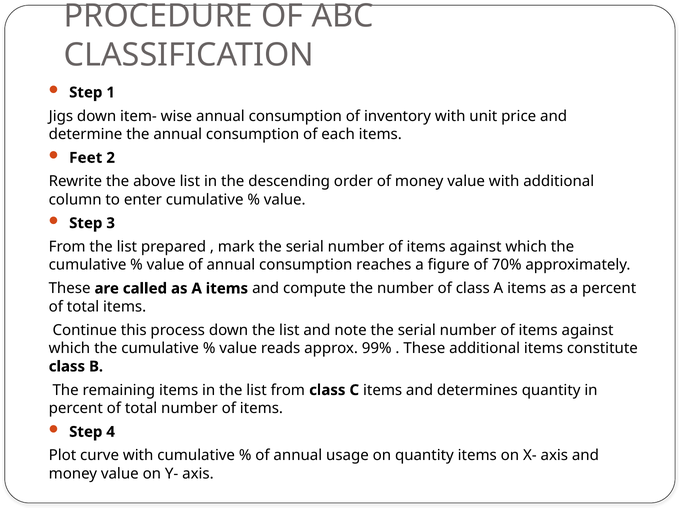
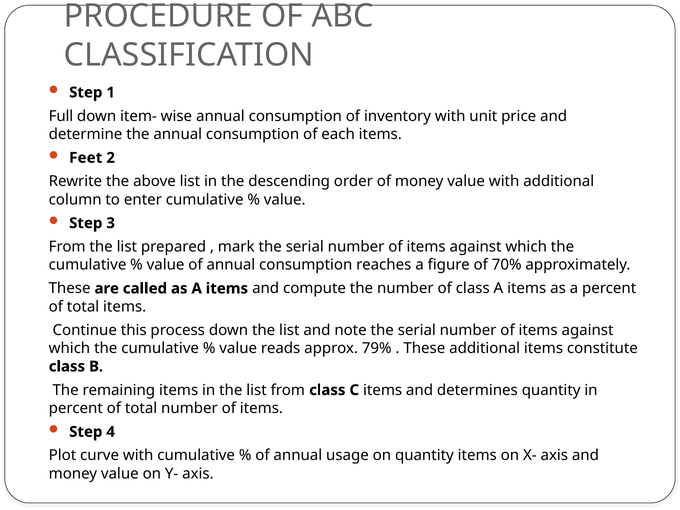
Jigs: Jigs -> Full
99%: 99% -> 79%
